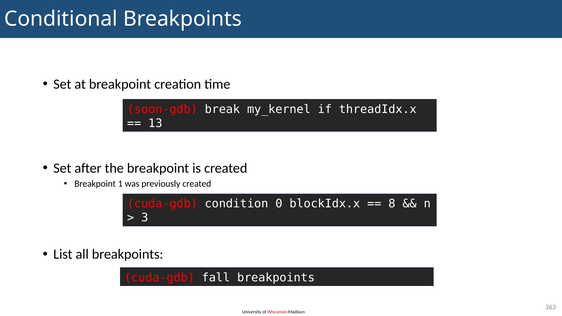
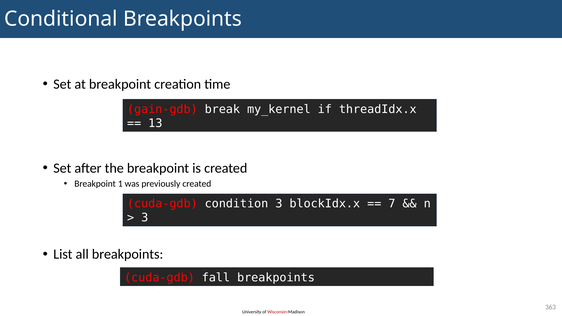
soon-gdb: soon-gdb -> gain-gdb
condition 0: 0 -> 3
8: 8 -> 7
